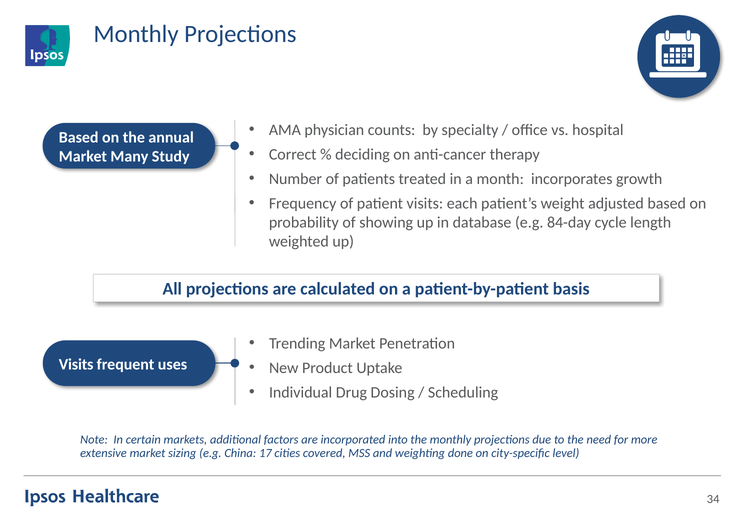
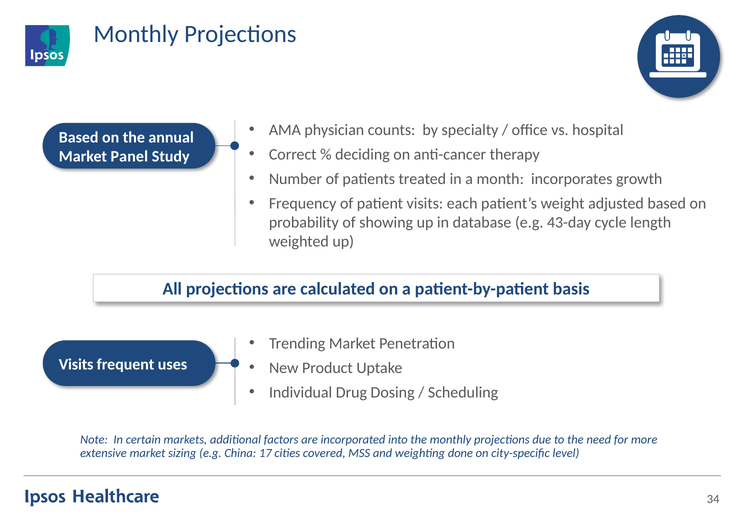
Many: Many -> Panel
84-day: 84-day -> 43-day
